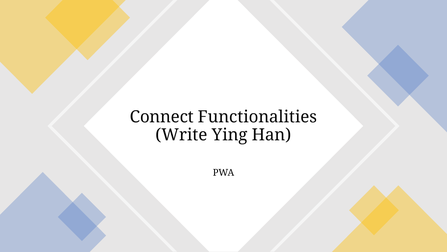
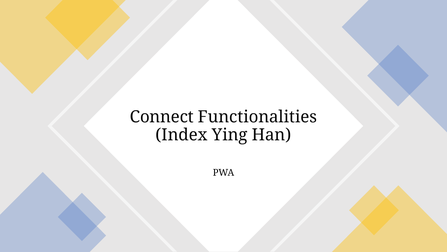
Write: Write -> Index
